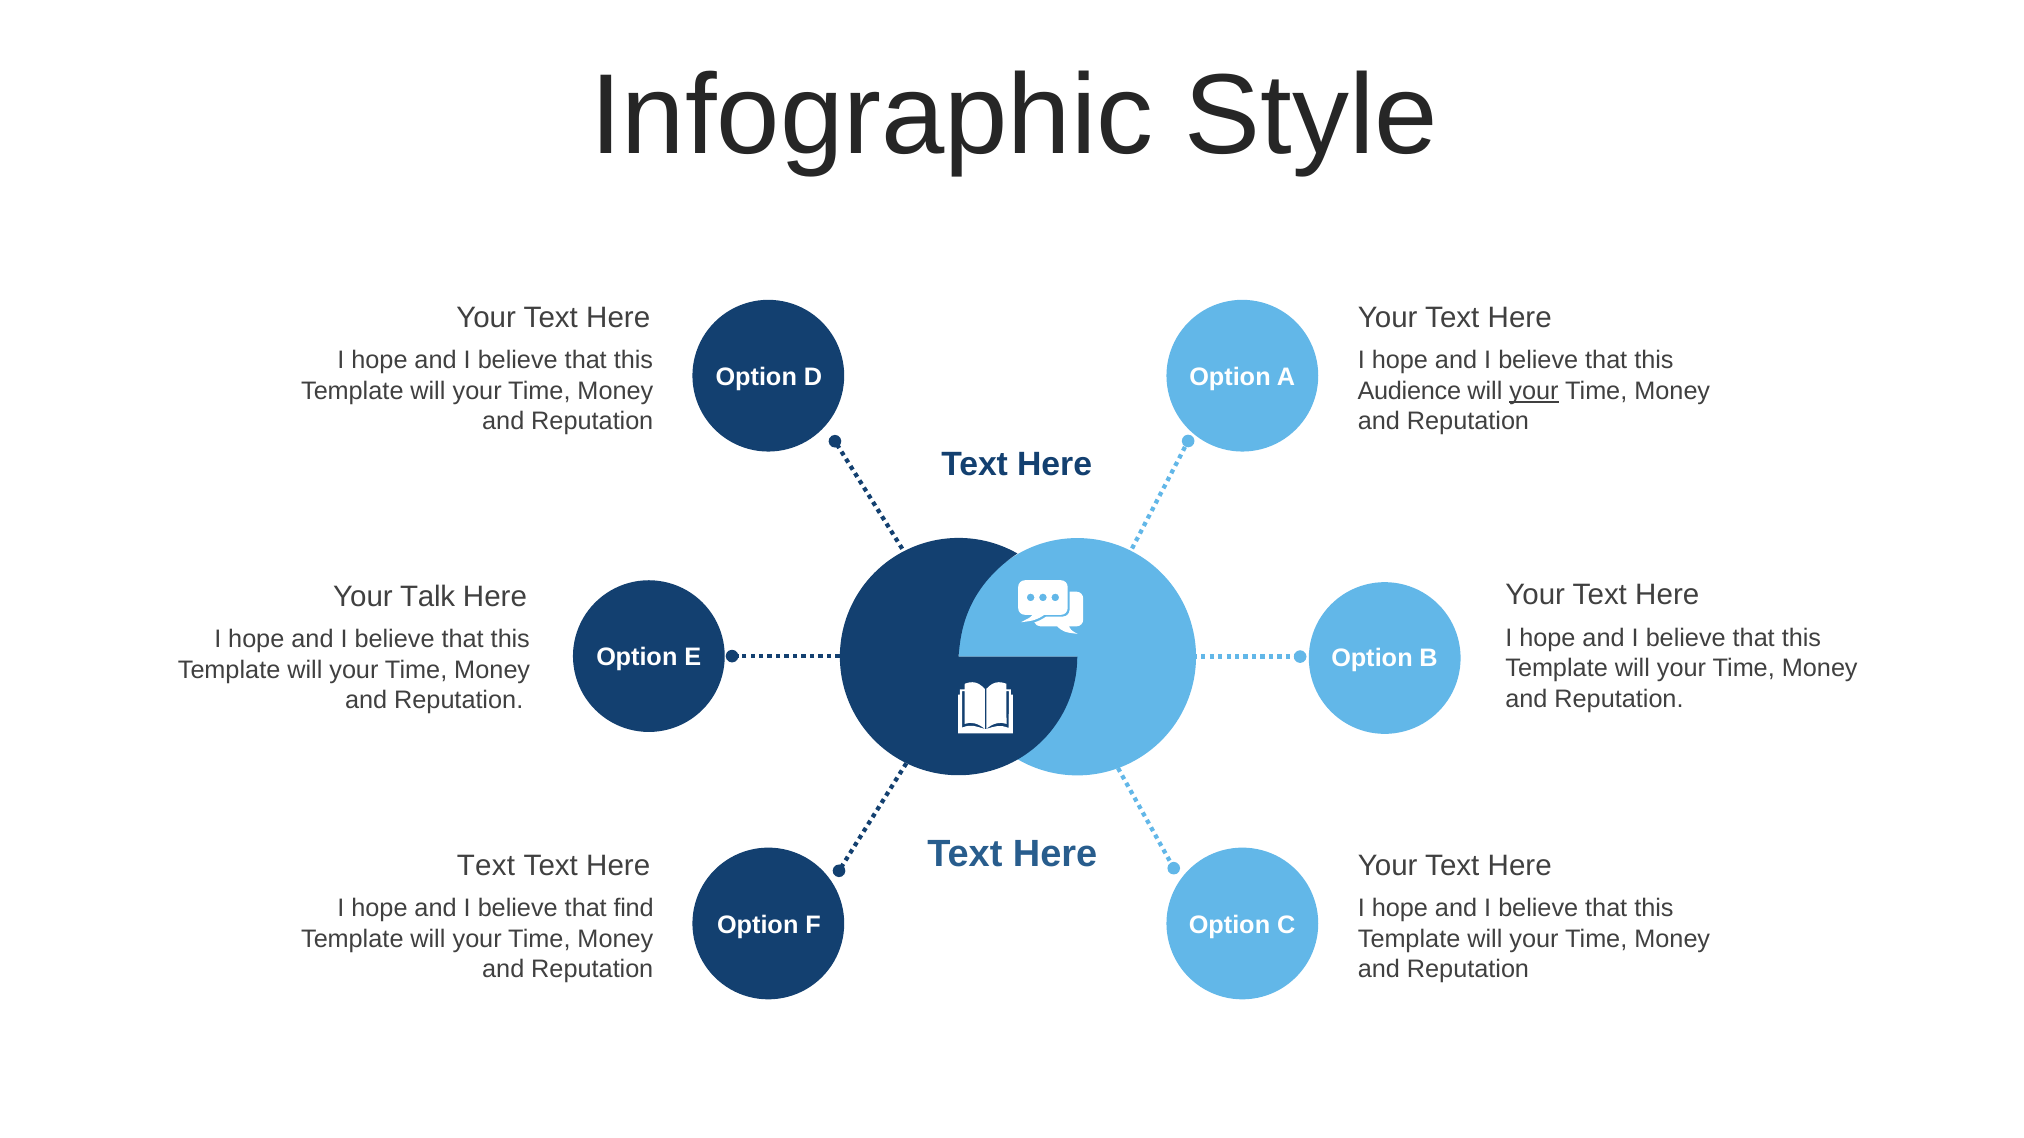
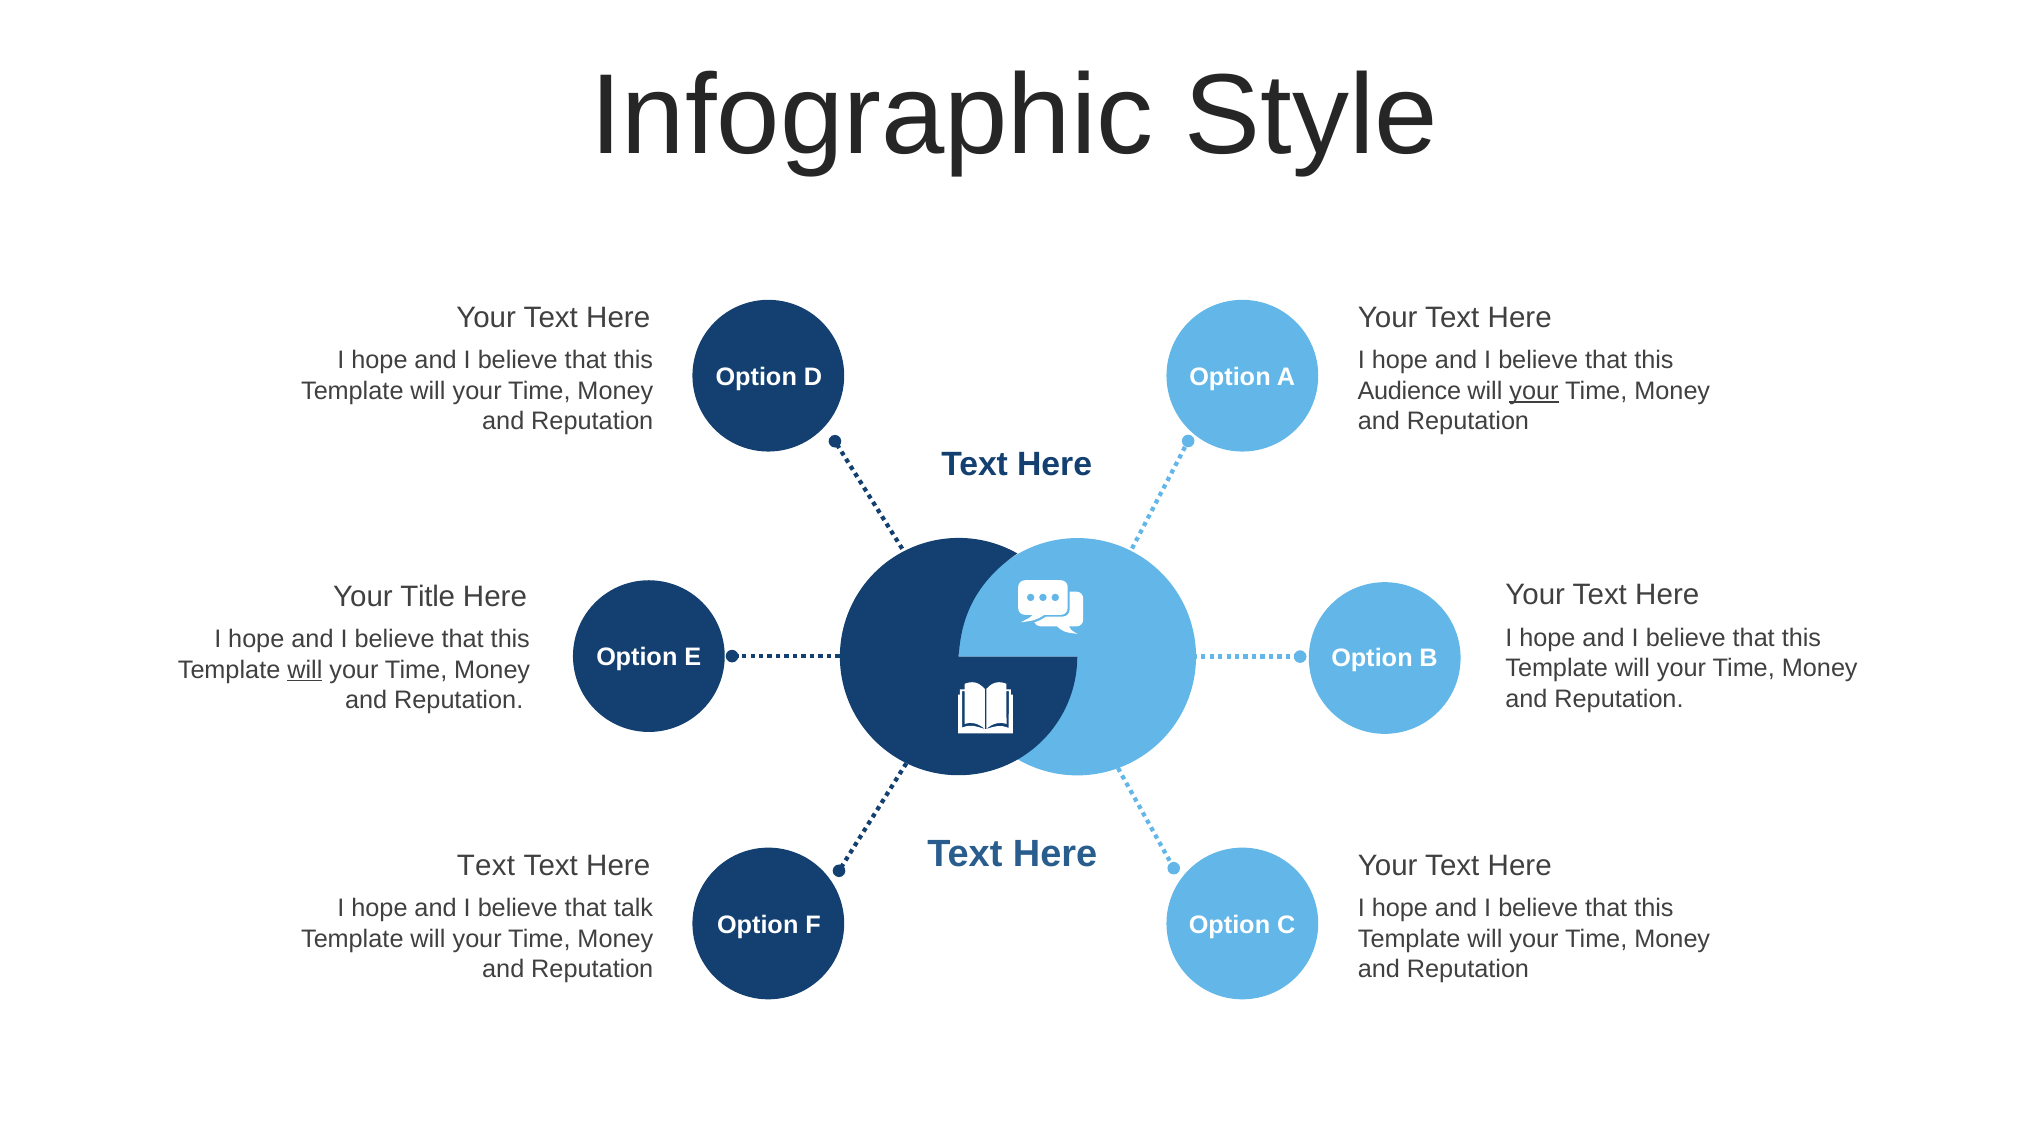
Talk: Talk -> Title
will at (305, 670) underline: none -> present
find: find -> talk
